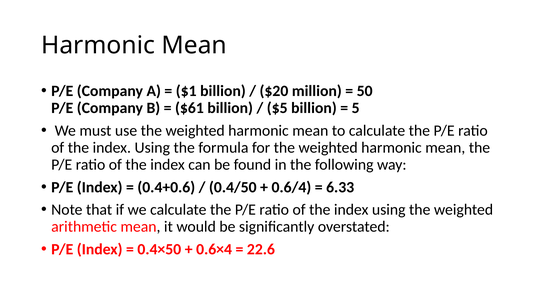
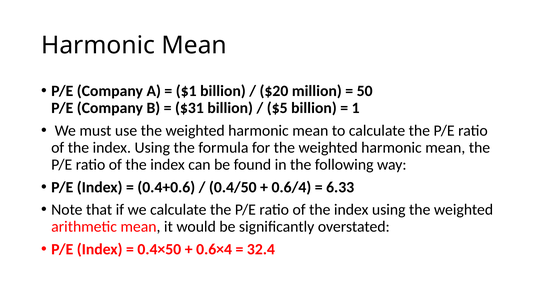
$61: $61 -> $31
5: 5 -> 1
22.6: 22.6 -> 32.4
